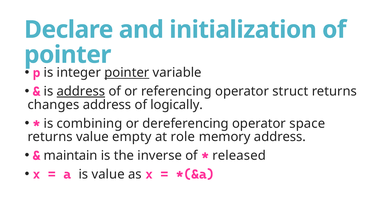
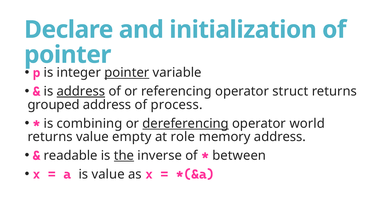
changes: changes -> grouped
logically: logically -> process
dereferencing underline: none -> present
space: space -> world
maintain: maintain -> readable
the underline: none -> present
released: released -> between
